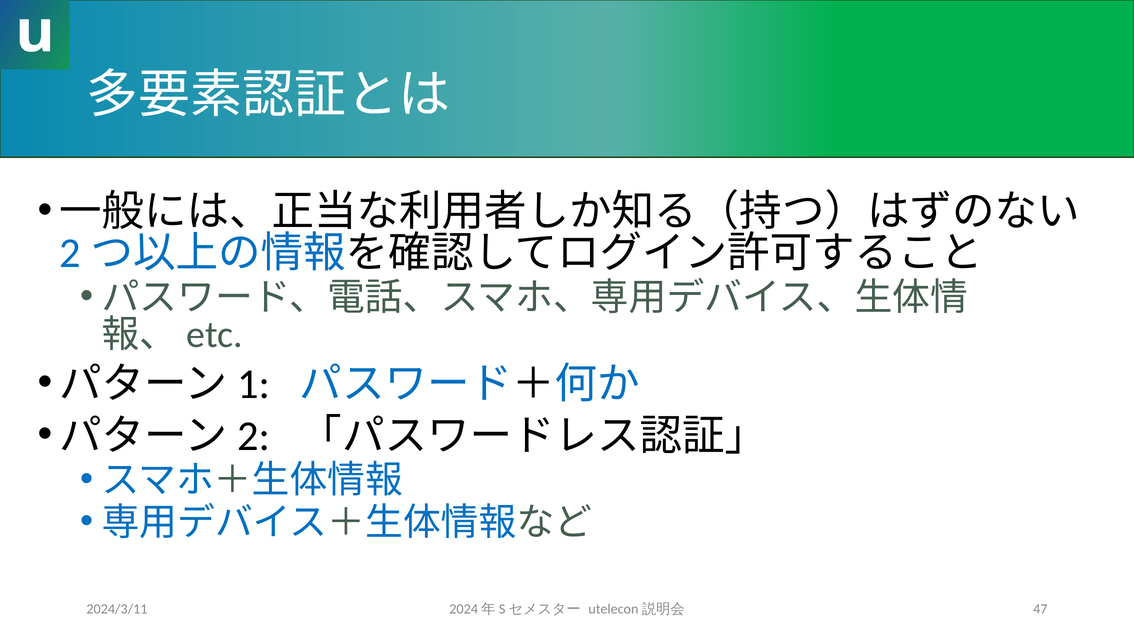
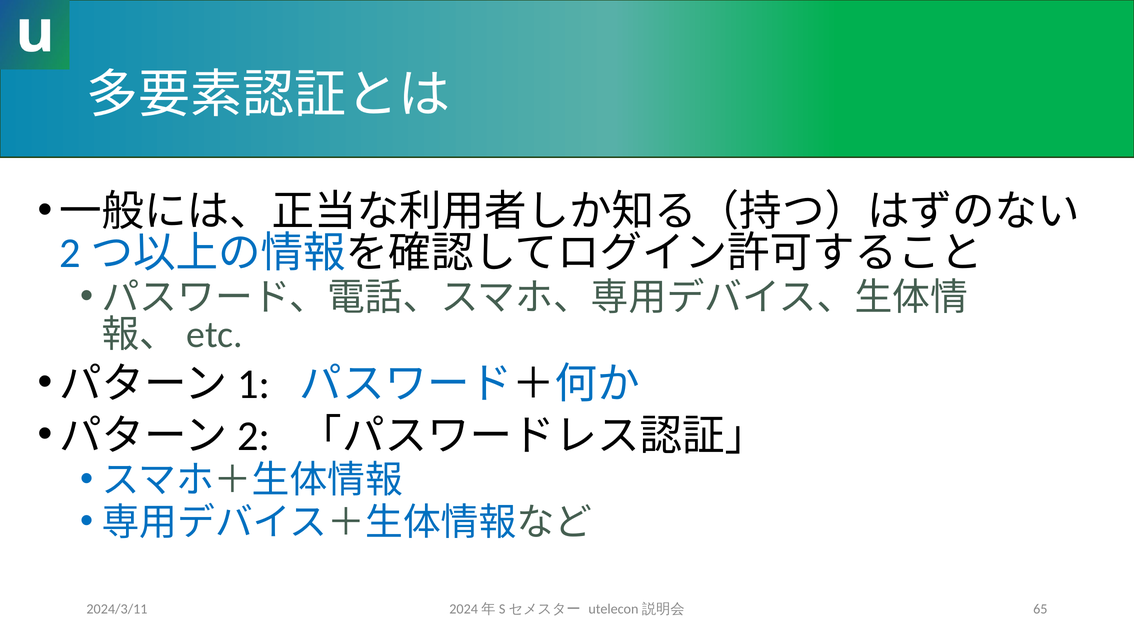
47: 47 -> 65
